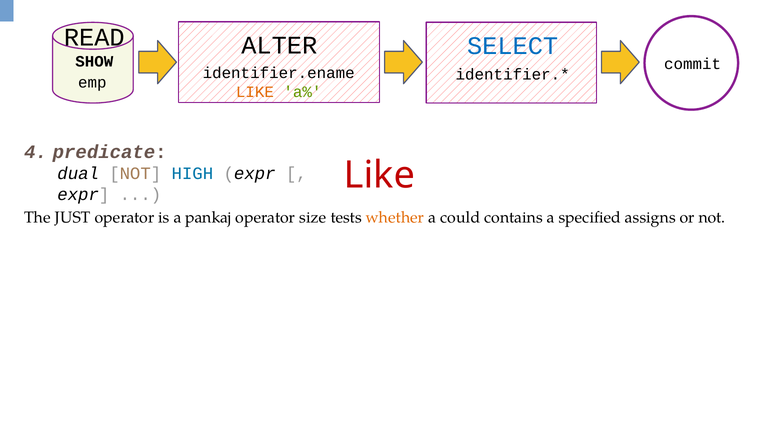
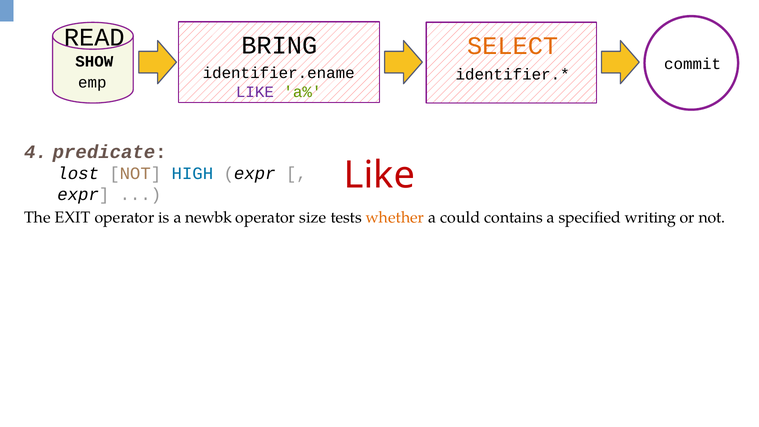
ALTER: ALTER -> BRING
SELECT colour: blue -> orange
LIKE at (255, 92) colour: orange -> purple
dual: dual -> lost
JUST: JUST -> EXIT
pankaj: pankaj -> newbk
assigns: assigns -> writing
